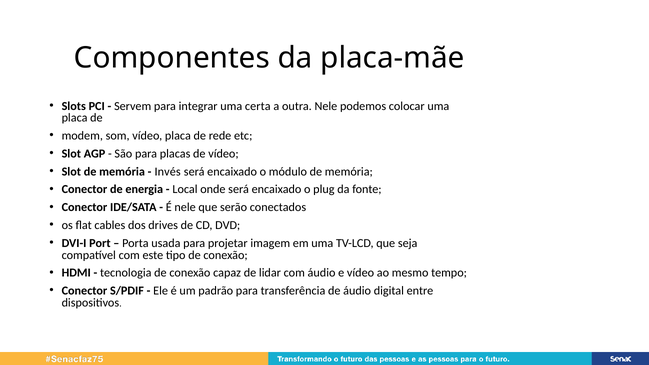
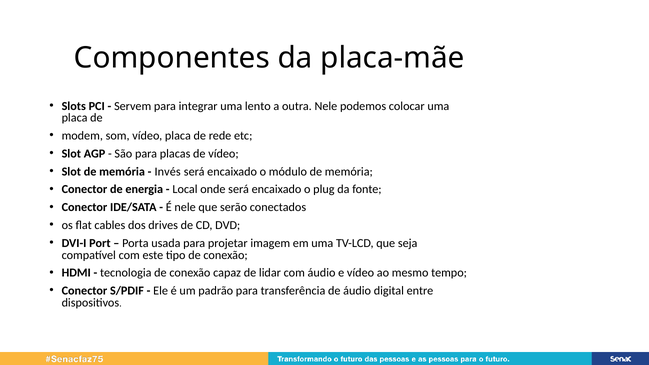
certa: certa -> lento
